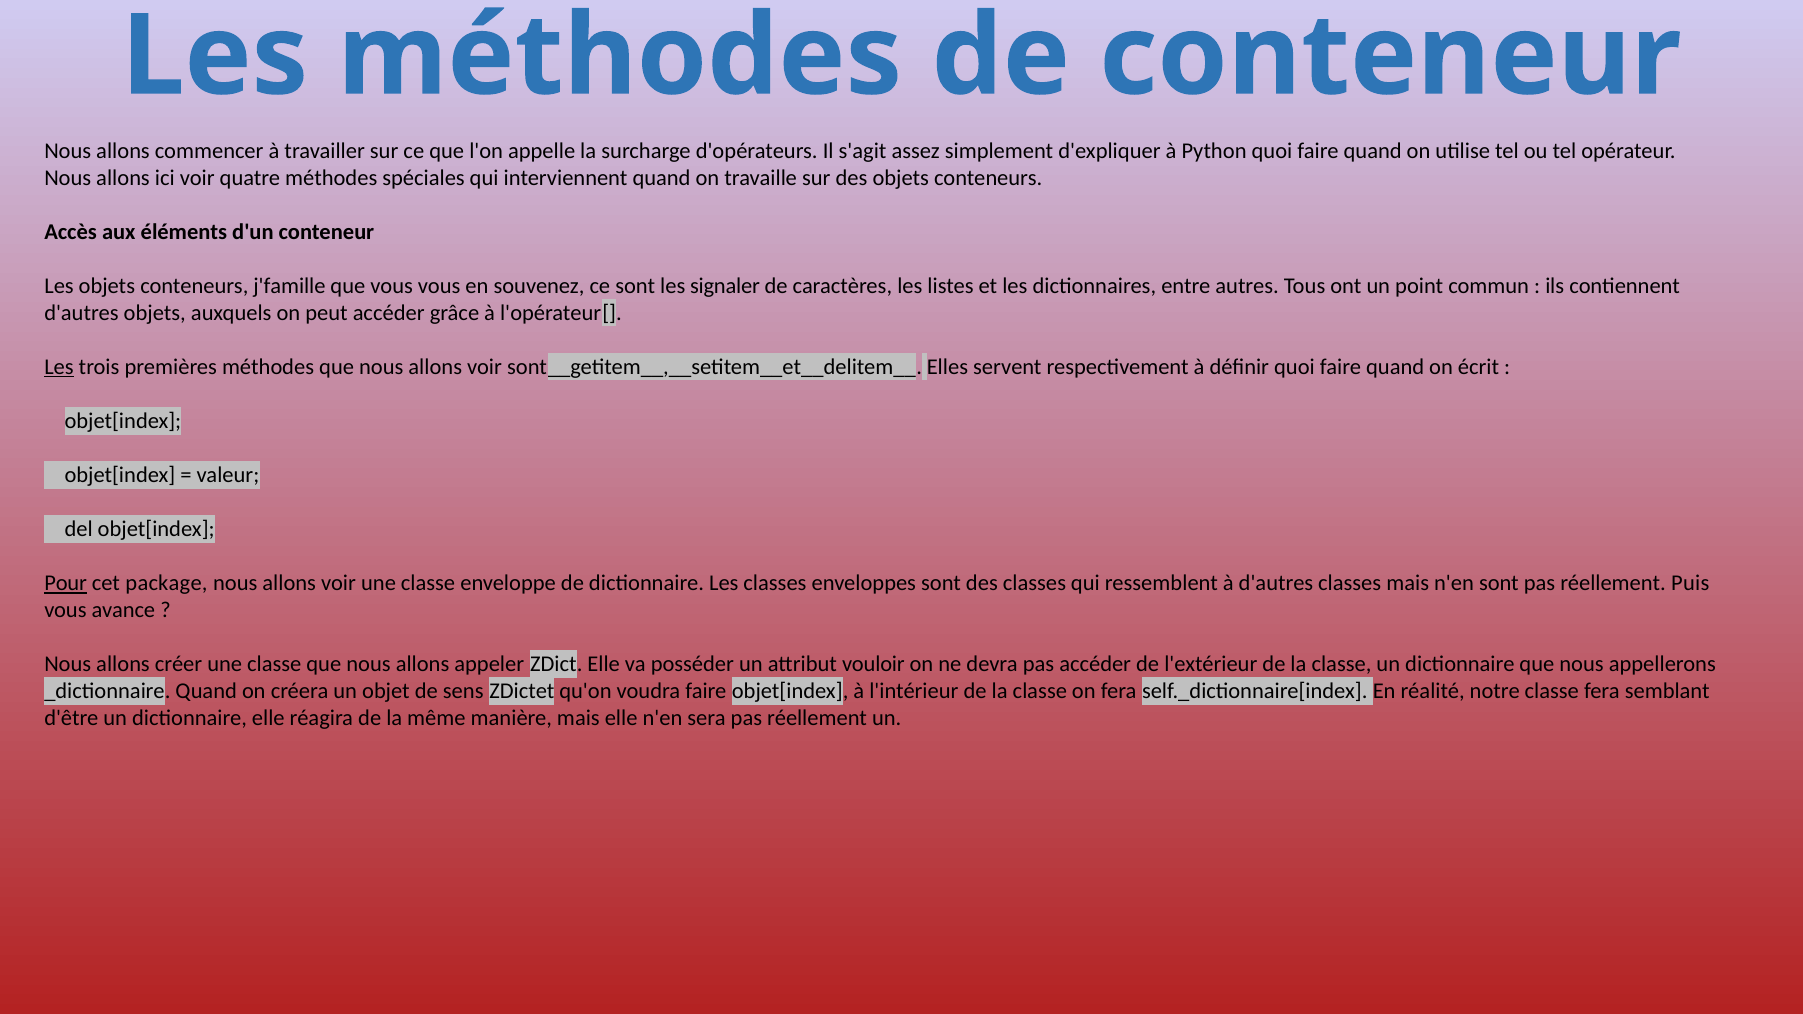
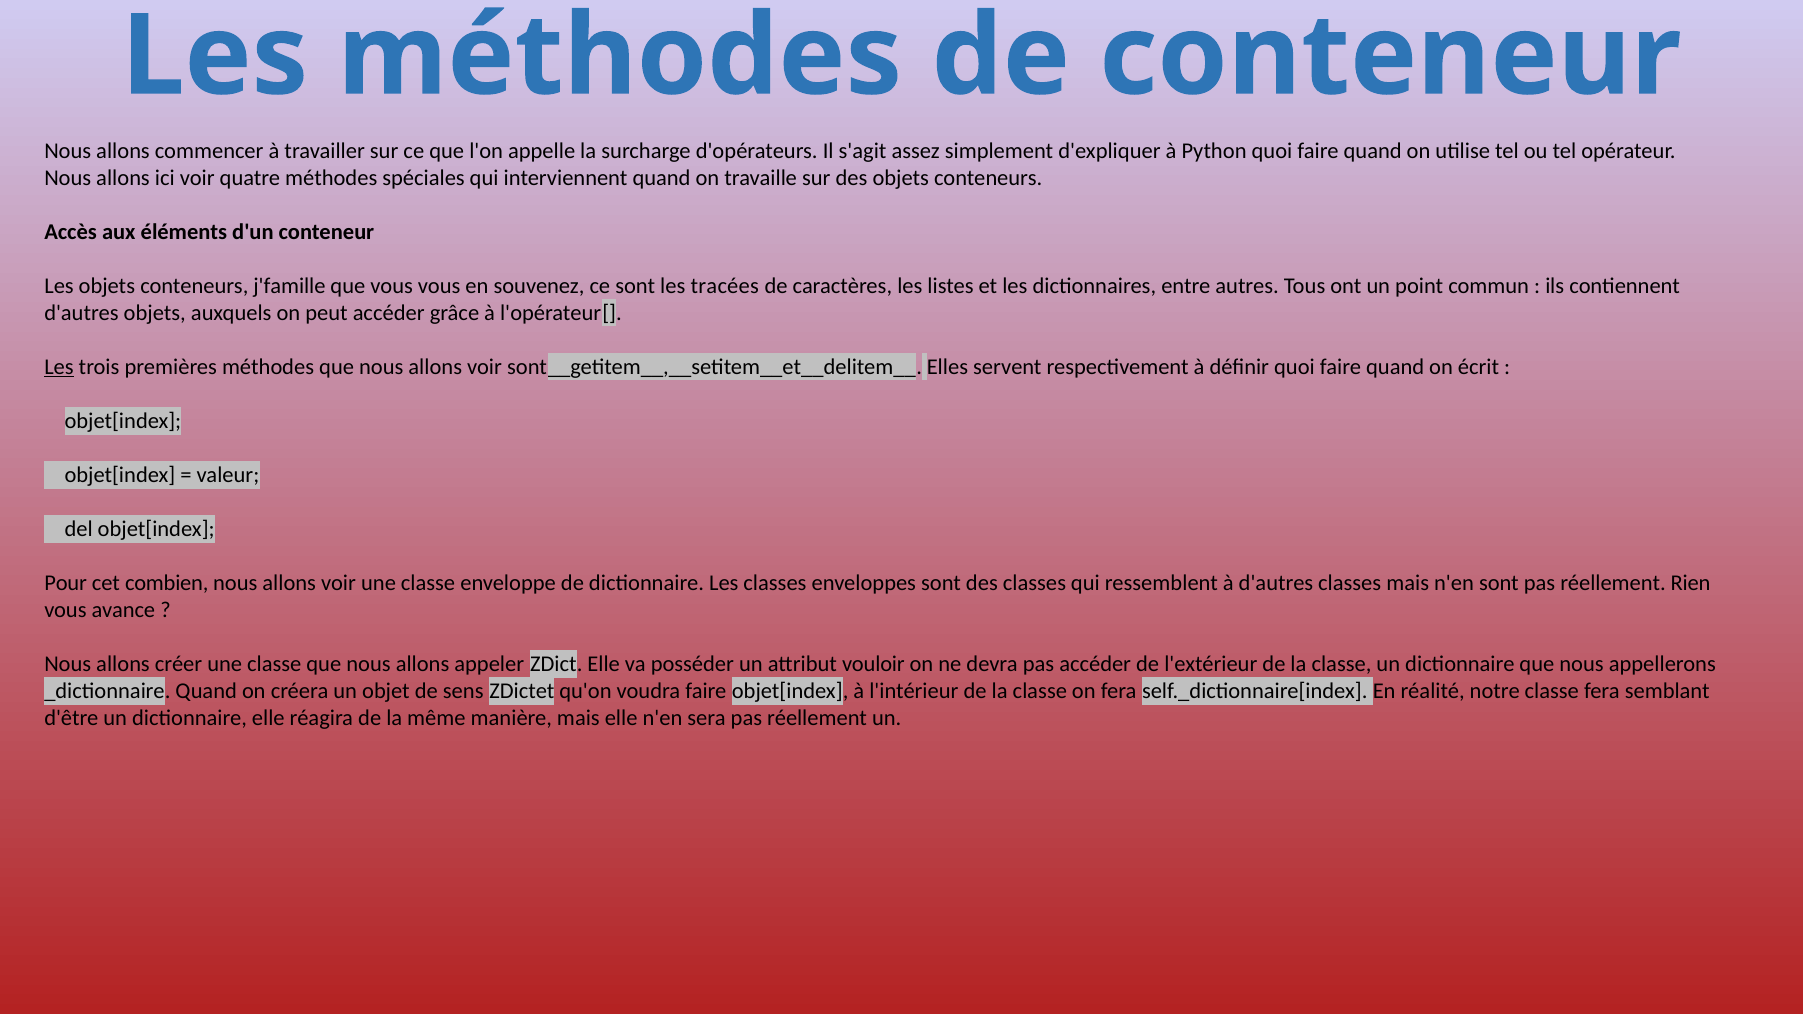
signaler: signaler -> tracées
Pour underline: present -> none
package: package -> combien
Puis: Puis -> Rien
